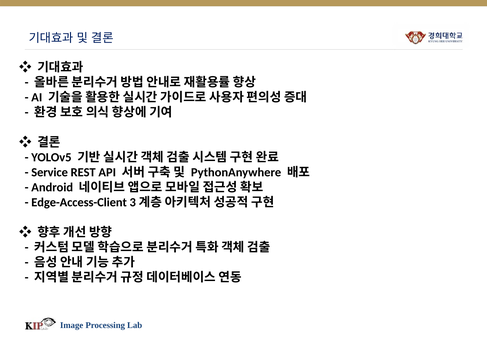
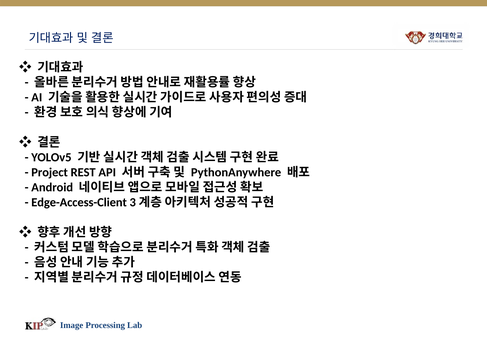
Service: Service -> Project
